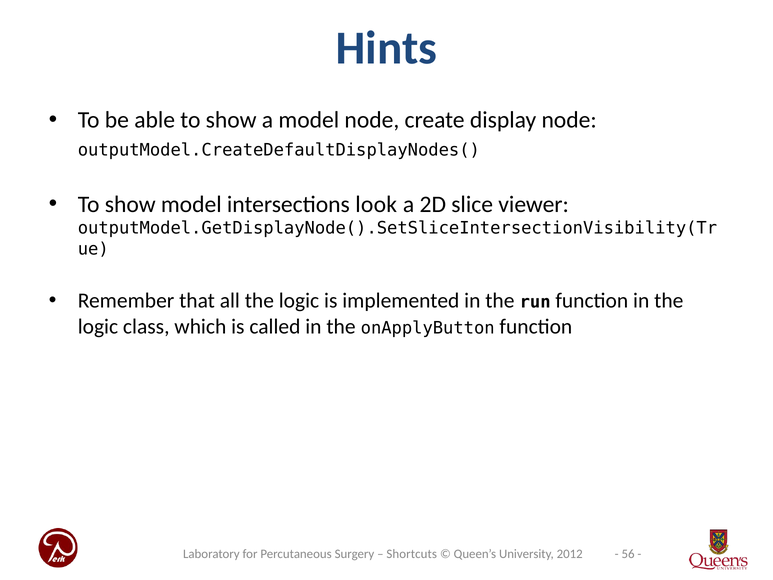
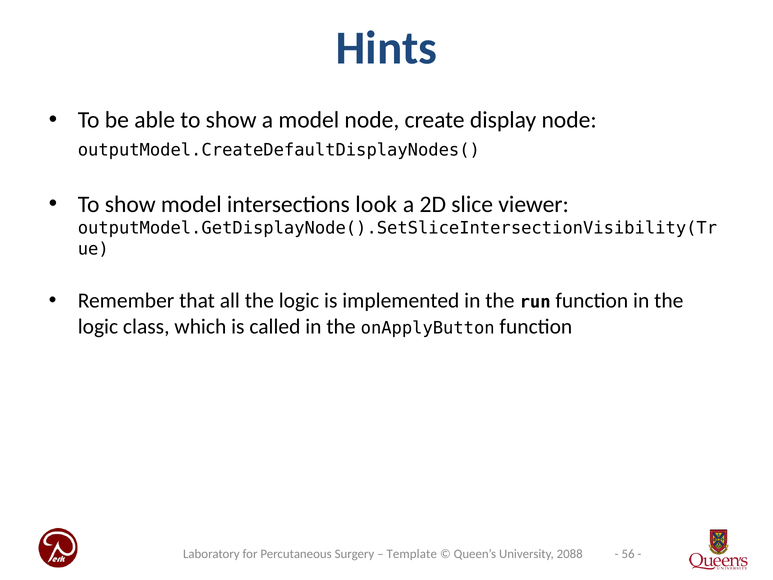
Shortcuts: Shortcuts -> Template
2012: 2012 -> 2088
